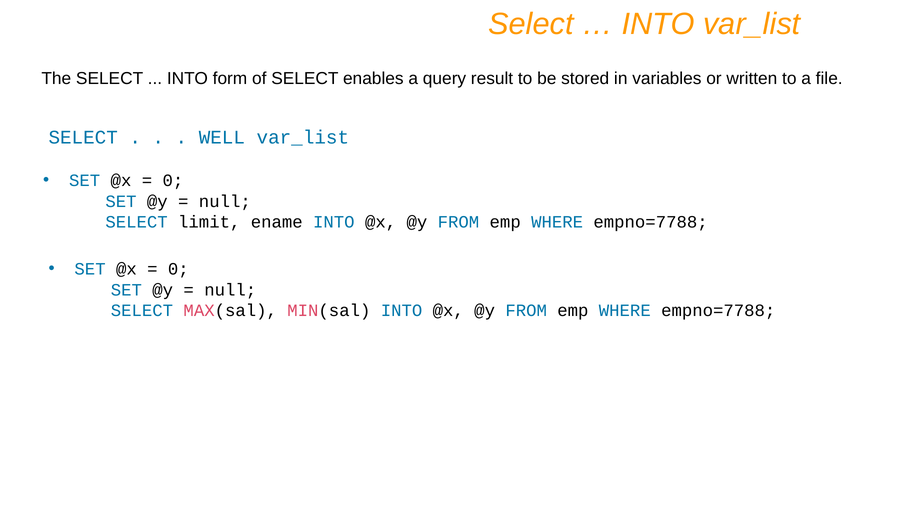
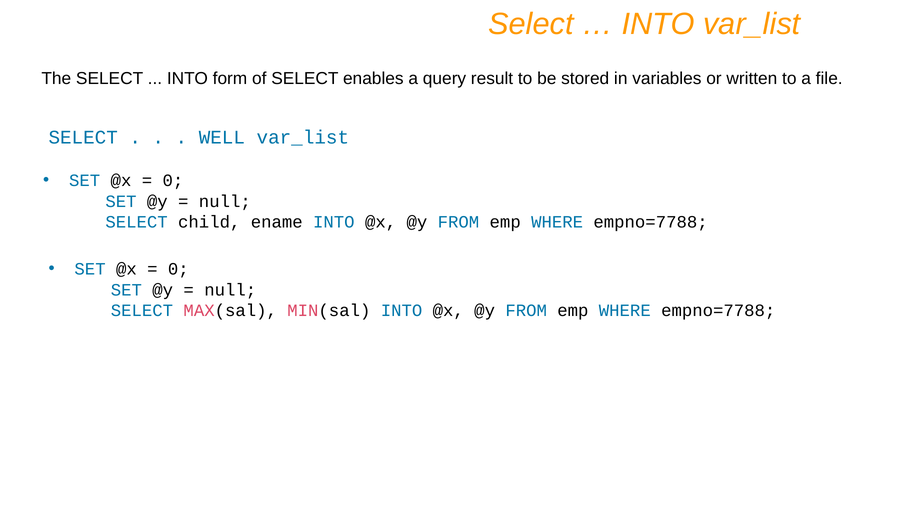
limit: limit -> child
